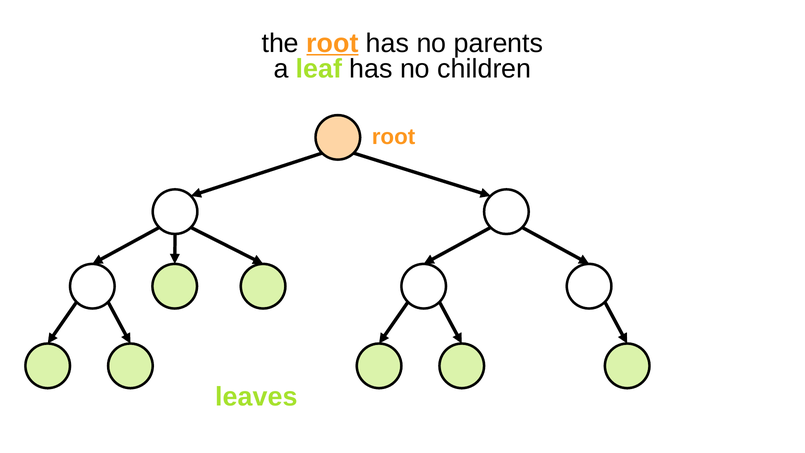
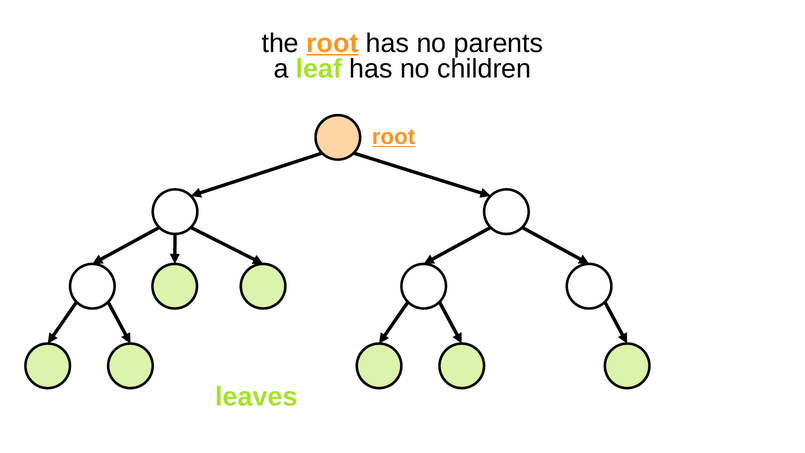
root at (394, 137) underline: none -> present
